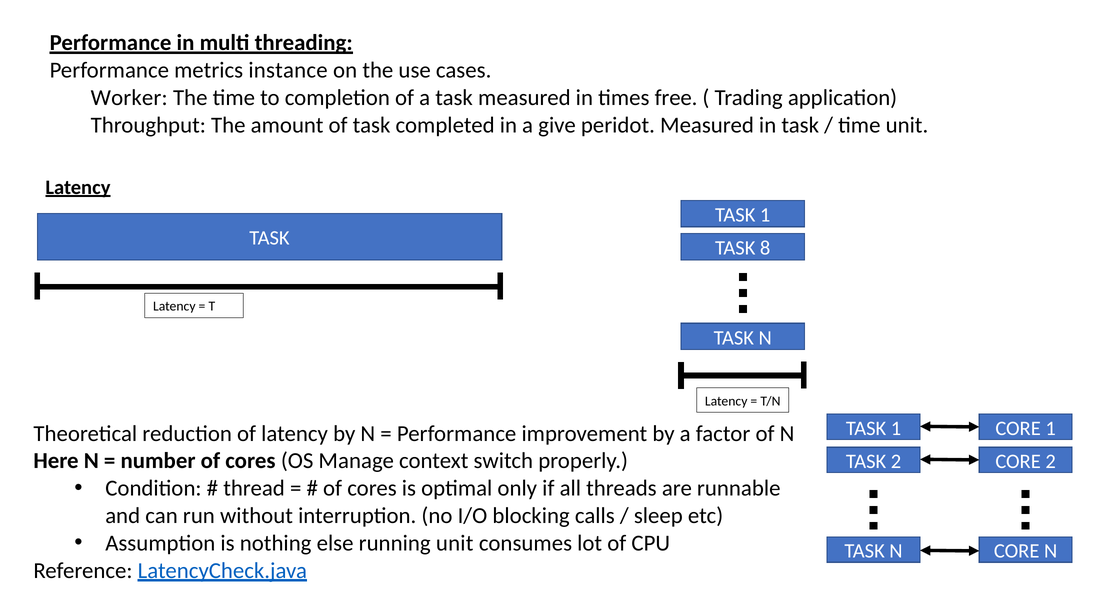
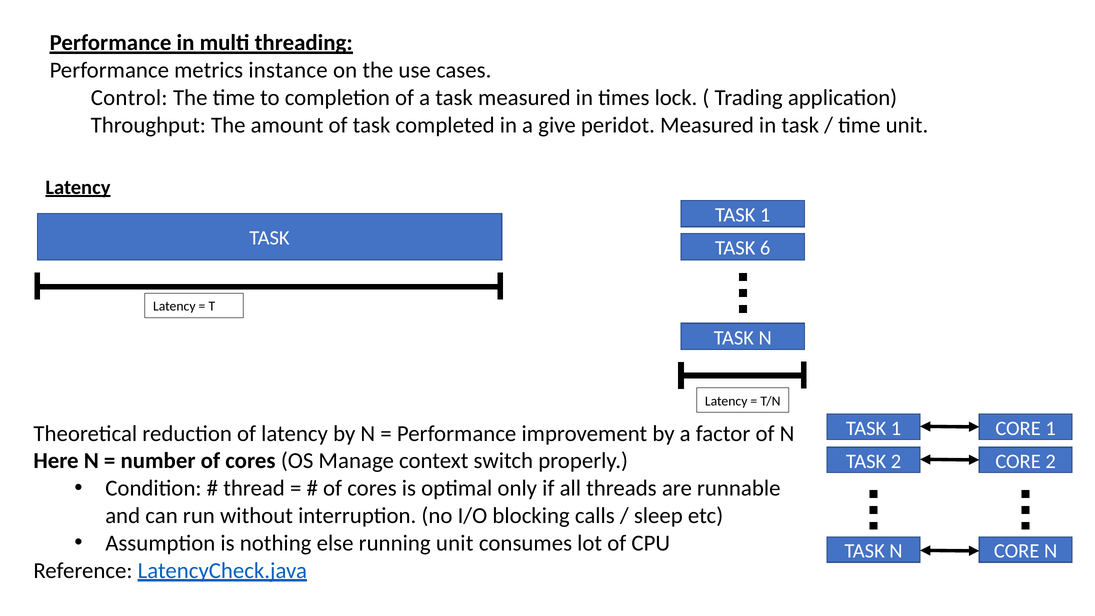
Worker: Worker -> Control
free: free -> lock
8: 8 -> 6
